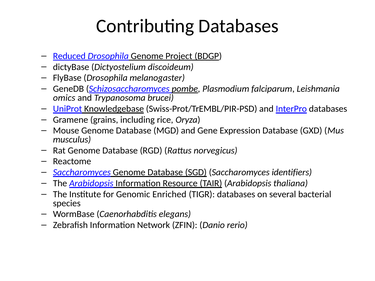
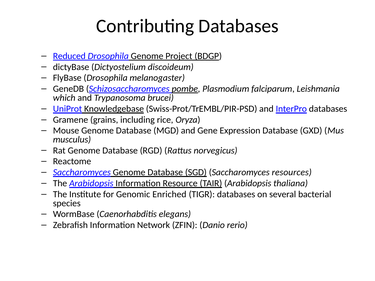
omics: omics -> which
identifiers: identifiers -> resources
